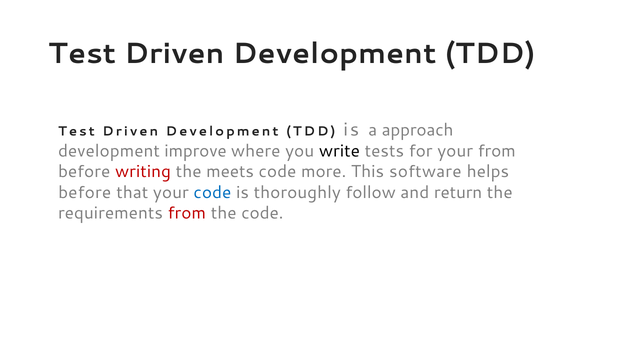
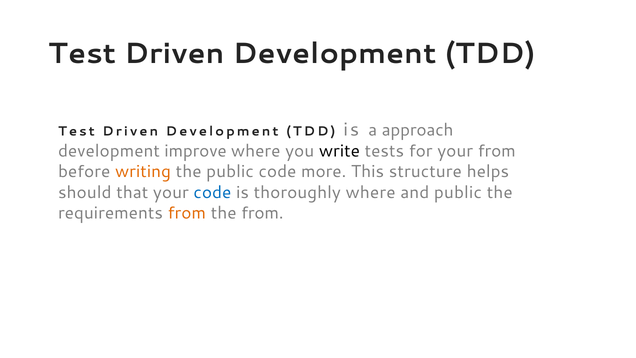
writing colour: red -> orange
the meets: meets -> public
software: software -> structure
before at (85, 192): before -> should
thoroughly follow: follow -> where
and return: return -> public
from at (187, 213) colour: red -> orange
the code: code -> from
